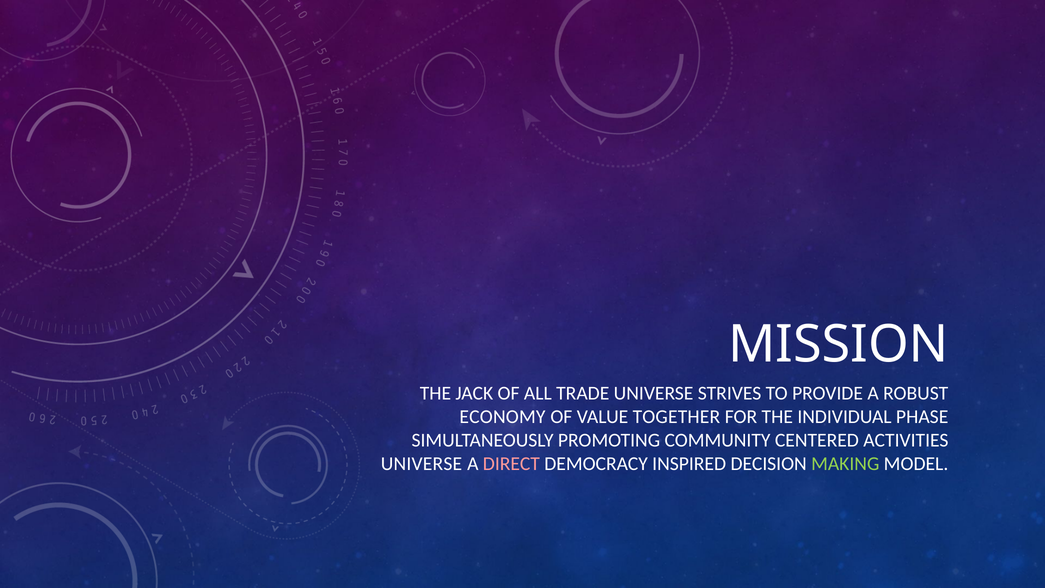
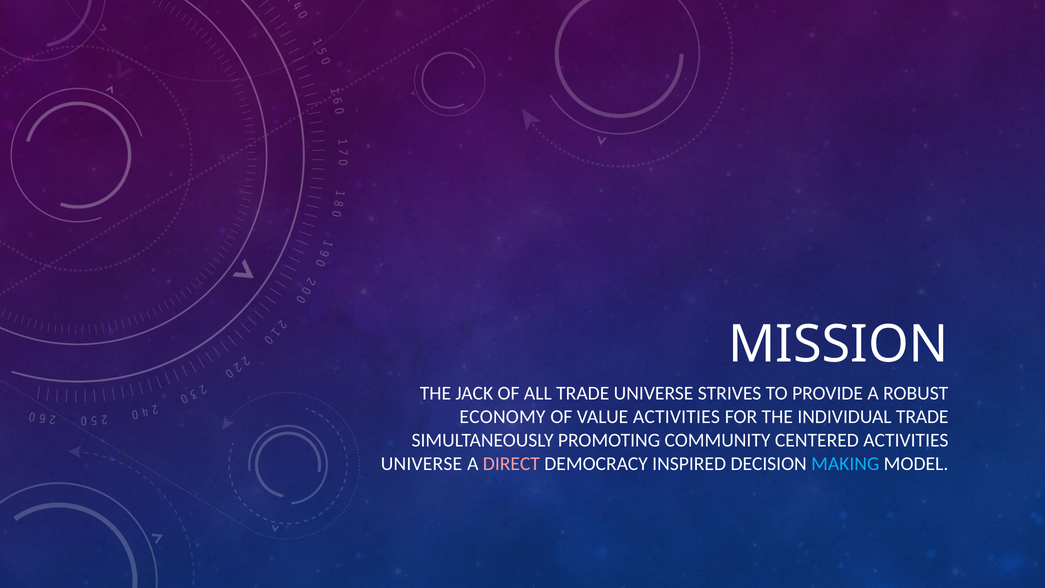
VALUE TOGETHER: TOGETHER -> ACTIVITIES
INDIVIDUAL PHASE: PHASE -> TRADE
MAKING colour: light green -> light blue
